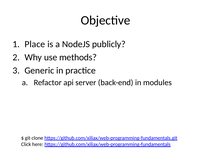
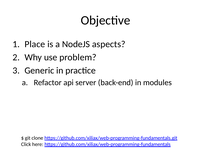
publicly: publicly -> aspects
methods: methods -> problem
